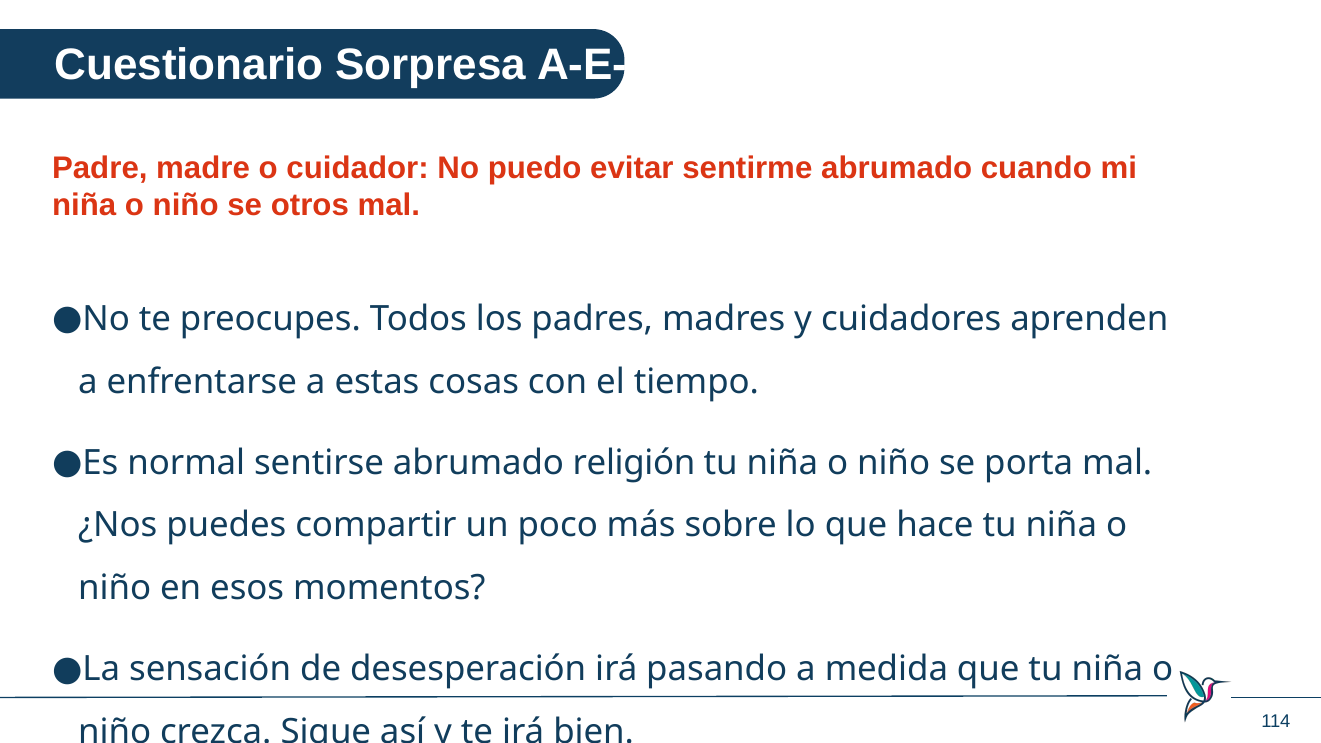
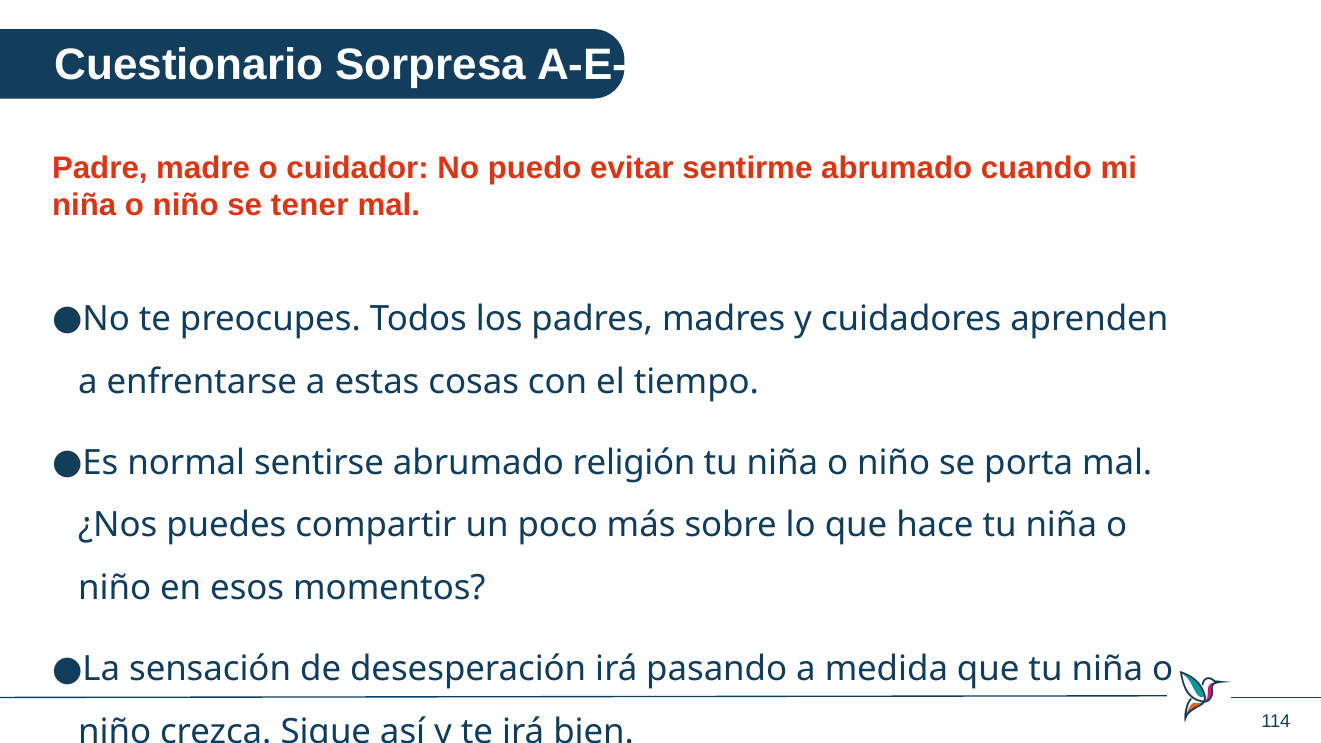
otros: otros -> tener
